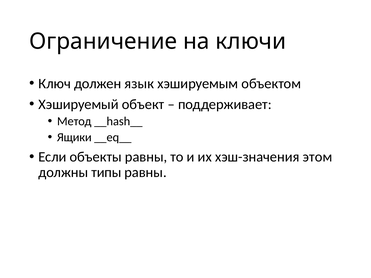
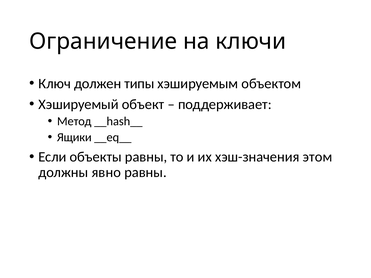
язык: язык -> типы
типы: типы -> явно
